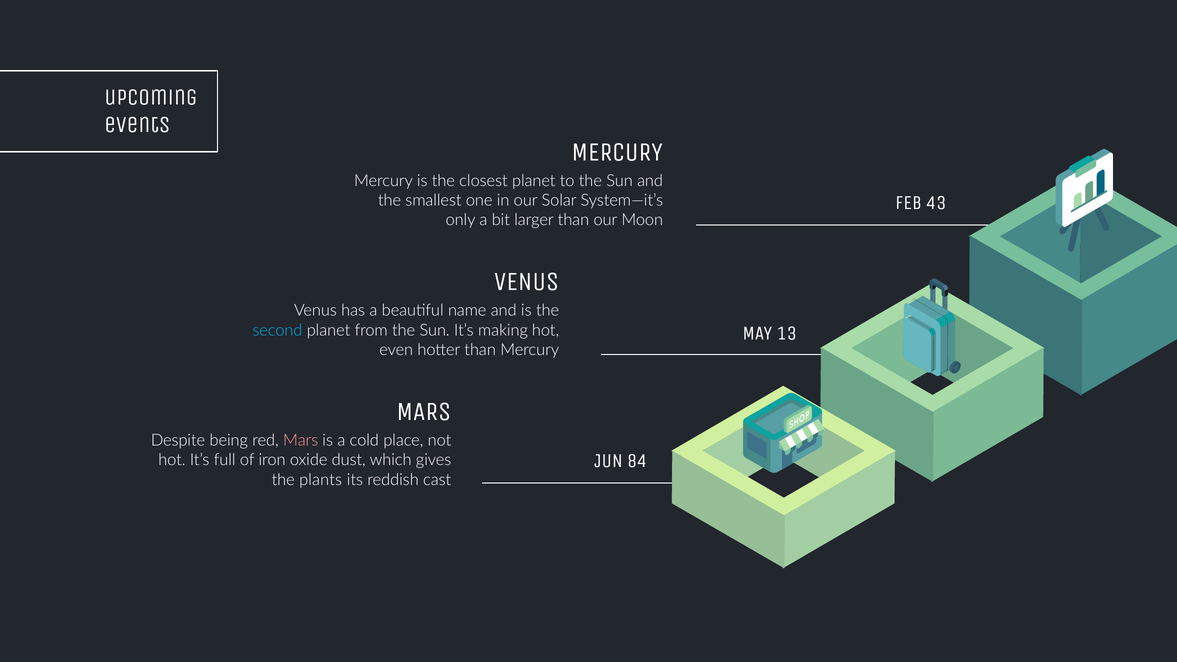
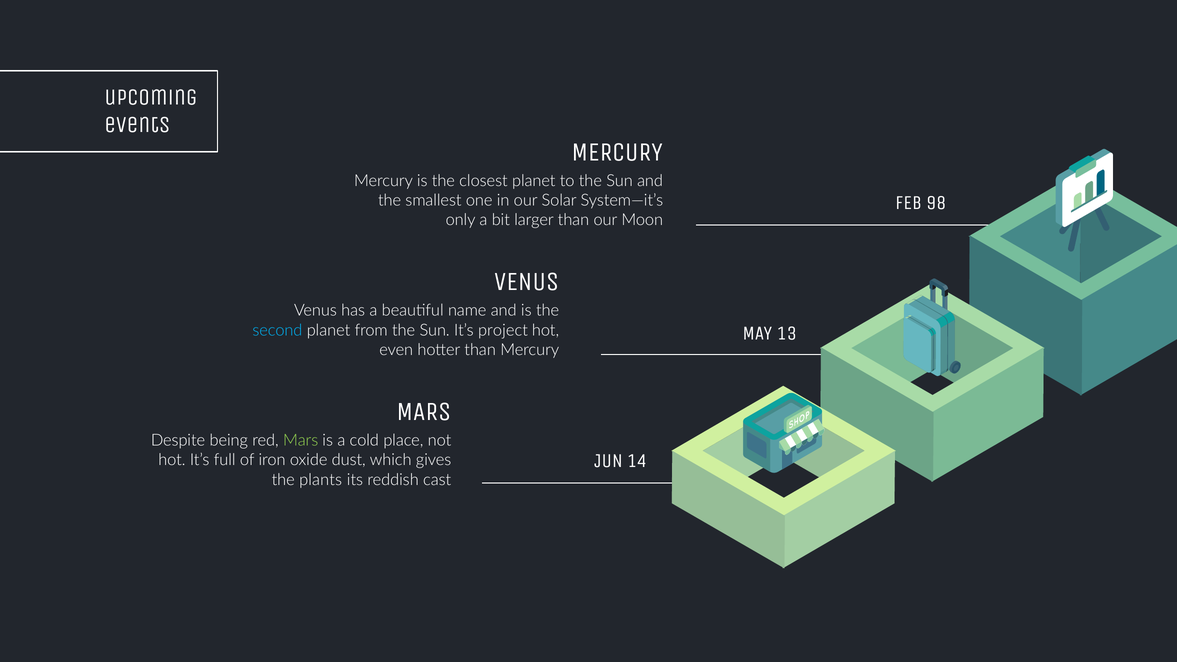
43: 43 -> 98
making: making -> project
Mars at (301, 440) colour: pink -> light green
84: 84 -> 14
